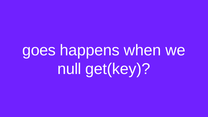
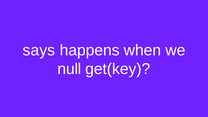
goes: goes -> says
